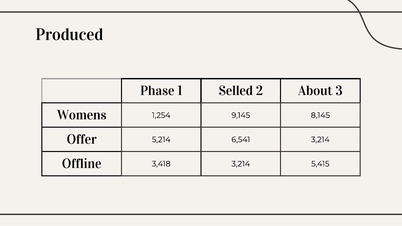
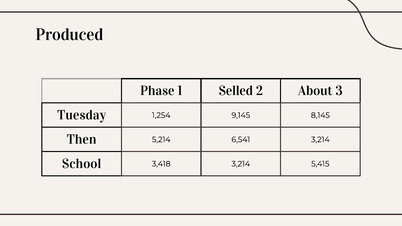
Womens: Womens -> Tuesday
Offer: Offer -> Then
Offline: Offline -> School
